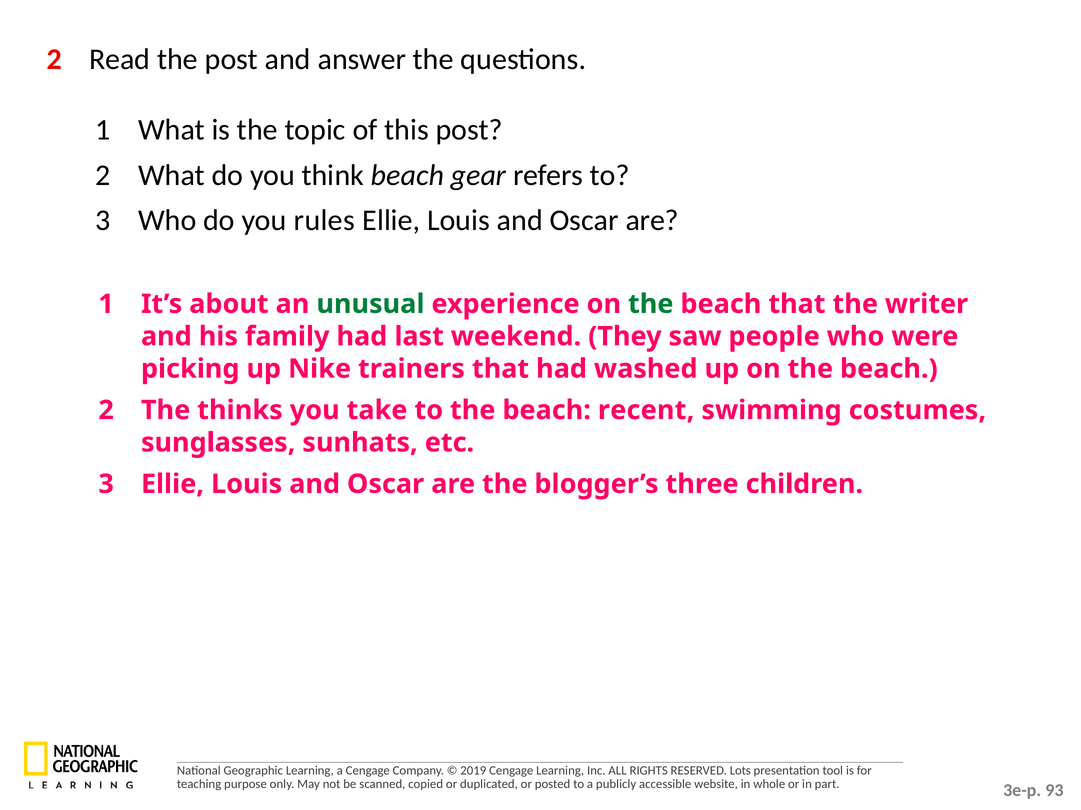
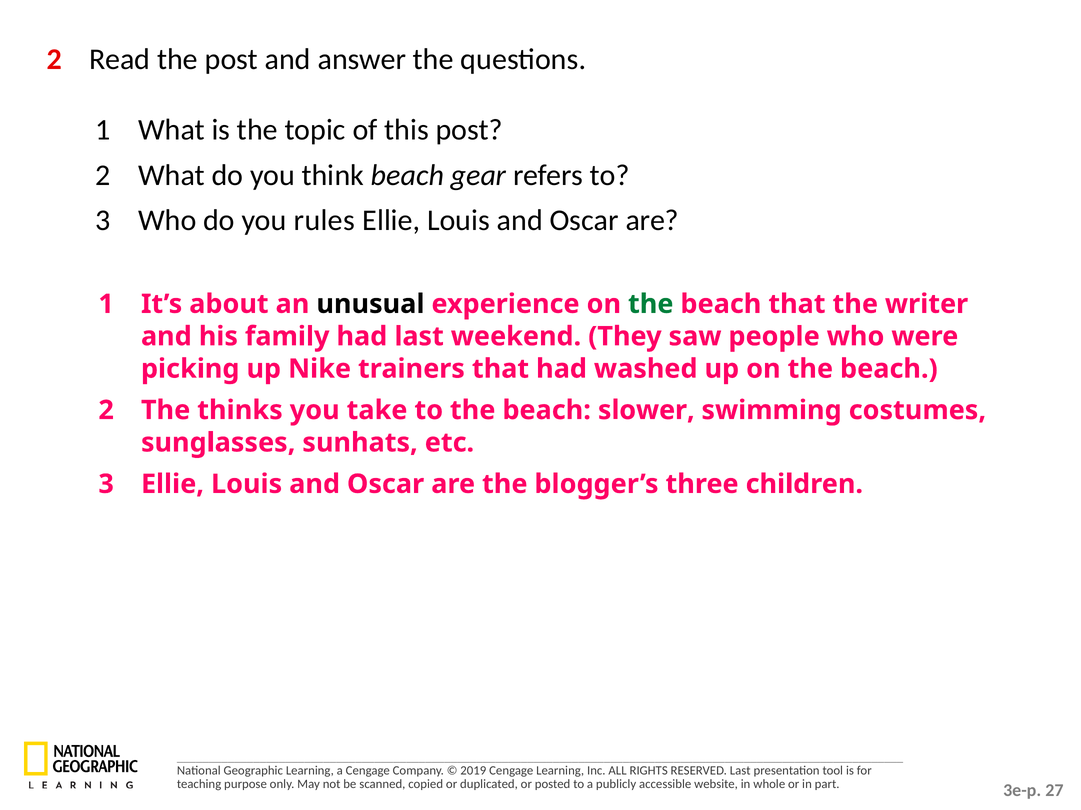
unusual colour: green -> black
recent: recent -> slower
Lots at (740, 771): Lots -> Last
93: 93 -> 27
